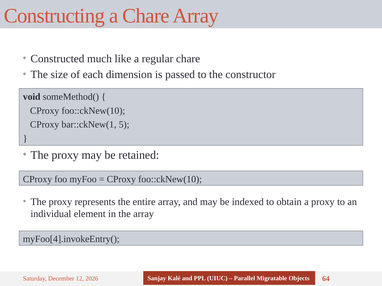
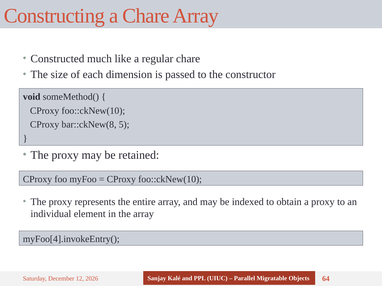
bar::ckNew(1: bar::ckNew(1 -> bar::ckNew(8
